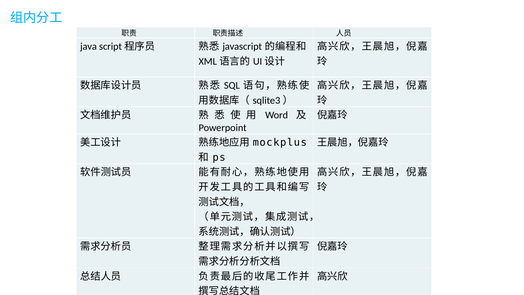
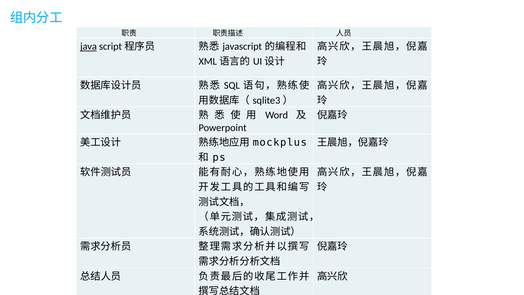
java underline: none -> present
